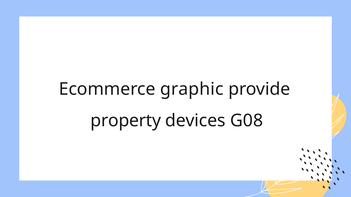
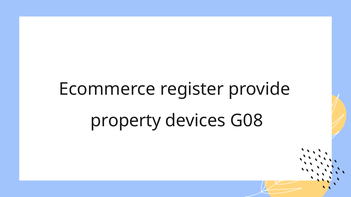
graphic: graphic -> register
